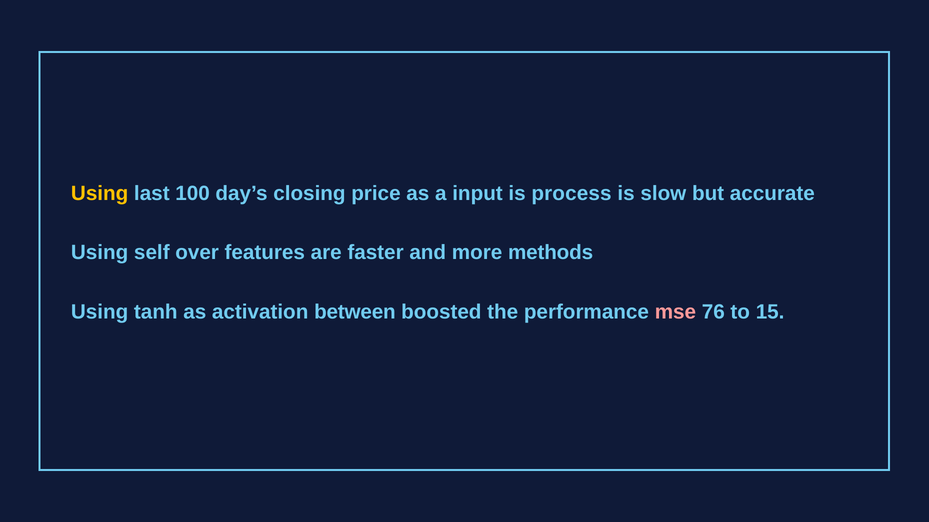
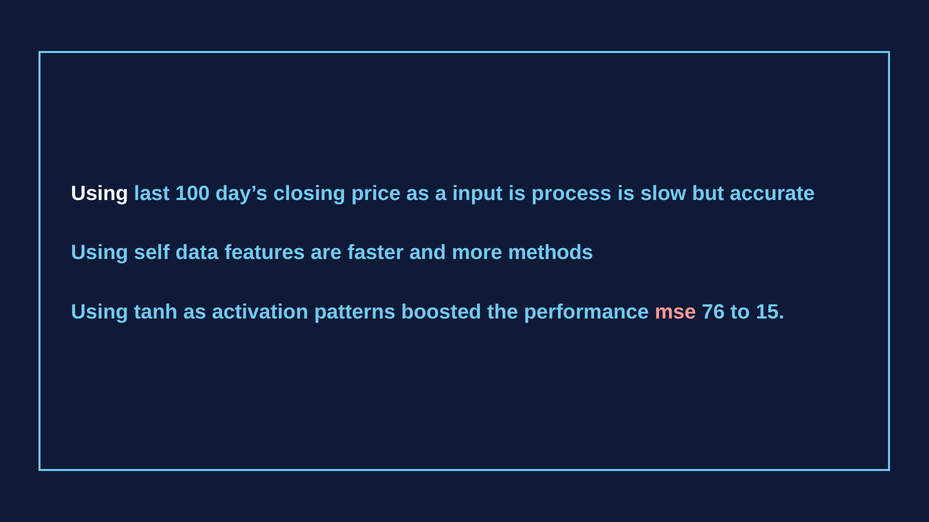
Using at (100, 193) colour: yellow -> white
over: over -> data
between: between -> patterns
